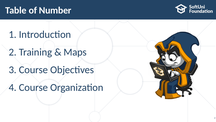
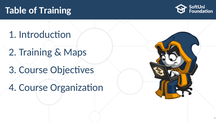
of Number: Number -> Training
